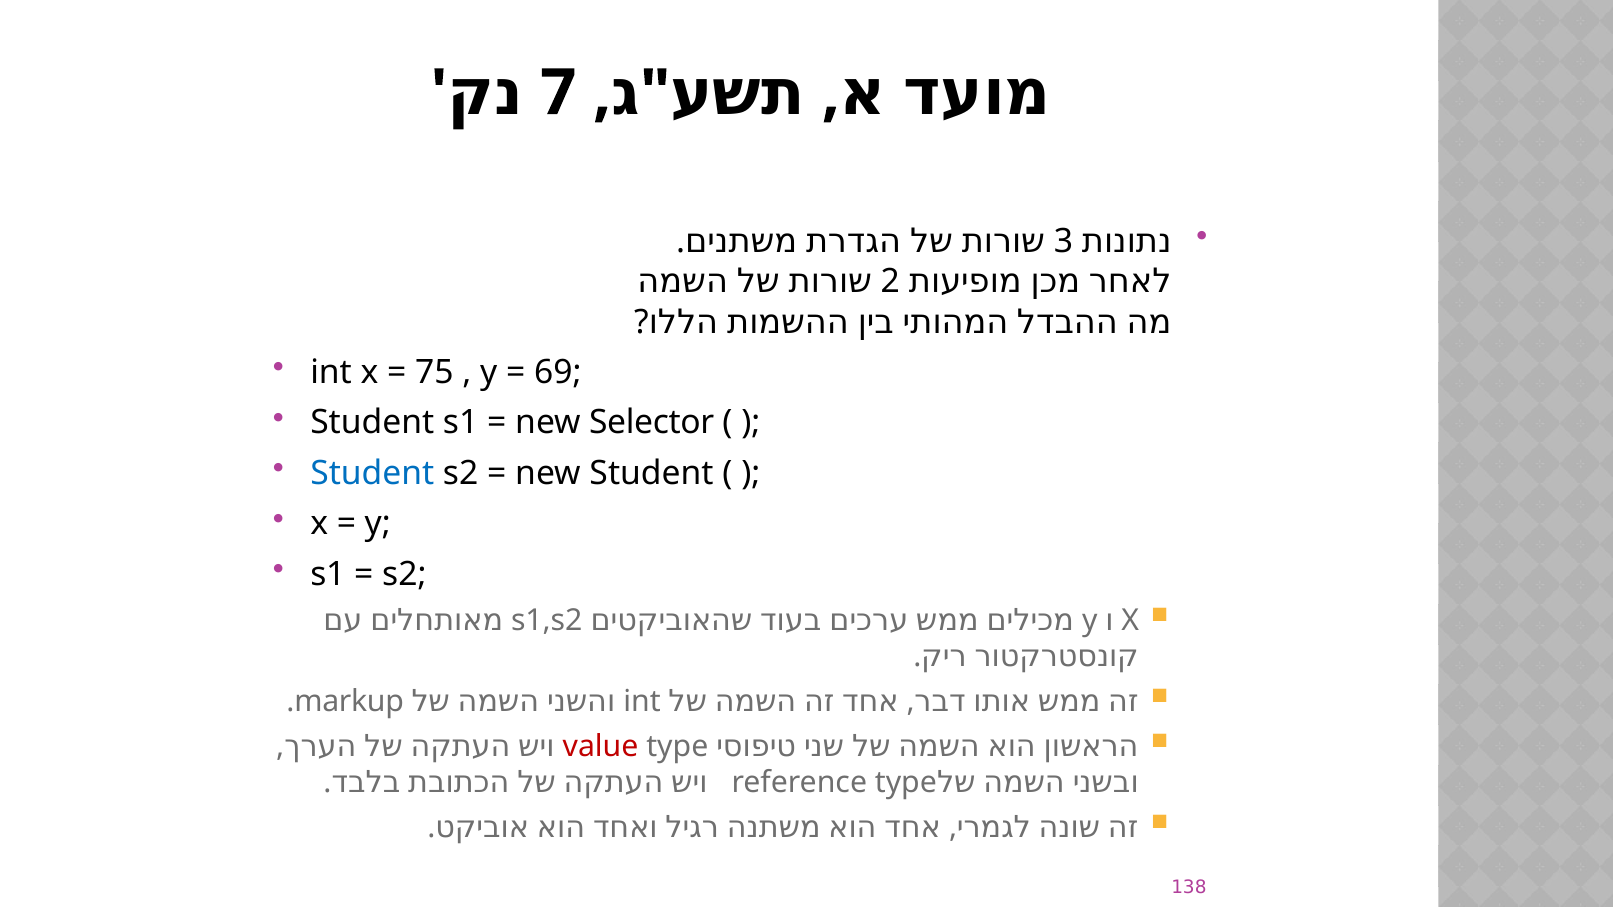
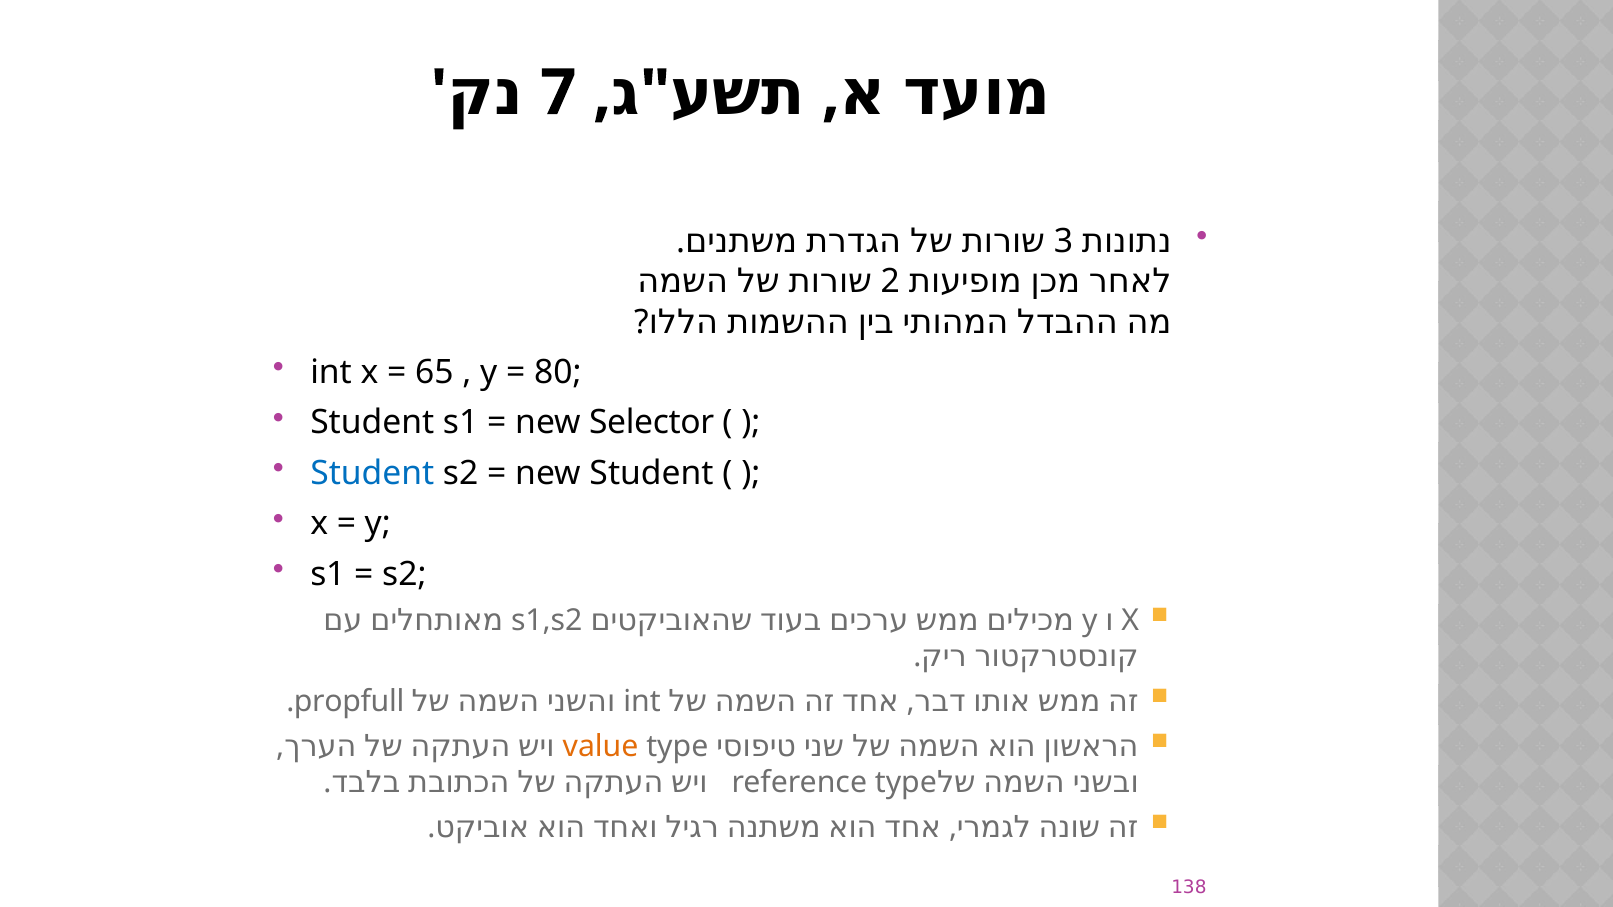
75: 75 -> 65
69: 69 -> 80
markup: markup -> propfull
value colour: red -> orange
